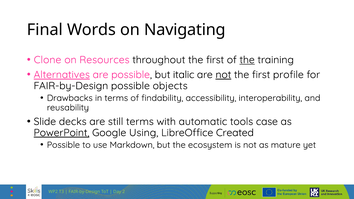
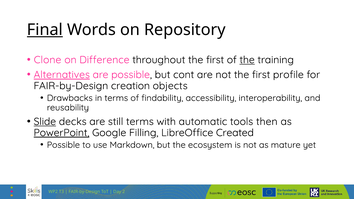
Final underline: none -> present
Navigating: Navigating -> Repository
Resources: Resources -> Difference
italic: italic -> cont
not at (223, 75) underline: present -> none
FAIR-by-Design possible: possible -> creation
Slide underline: none -> present
case: case -> then
Using: Using -> Filling
